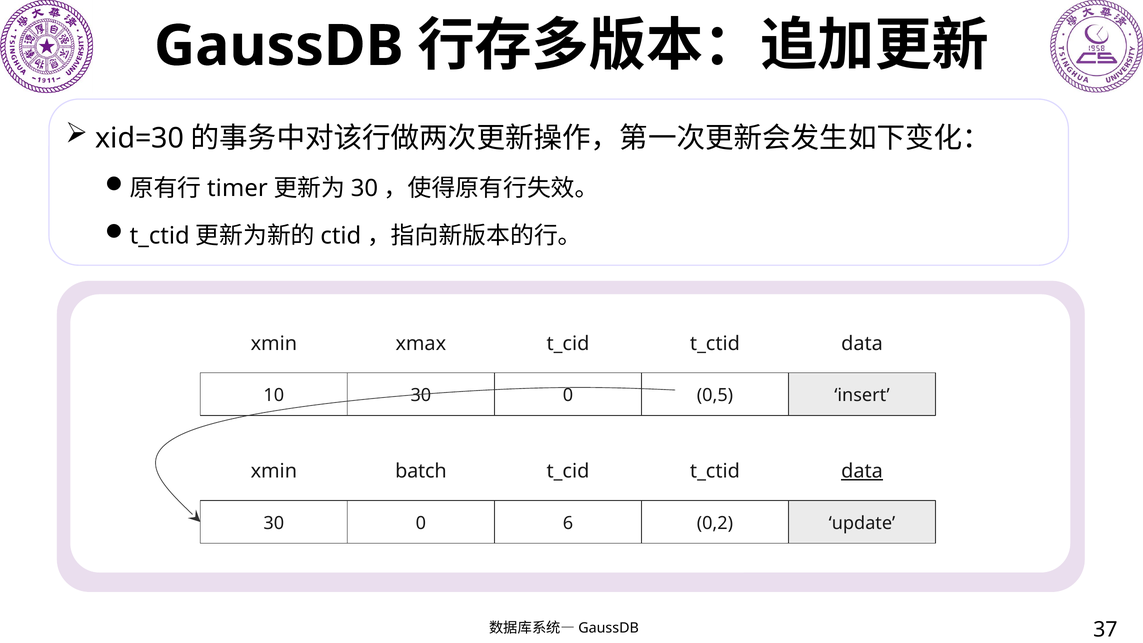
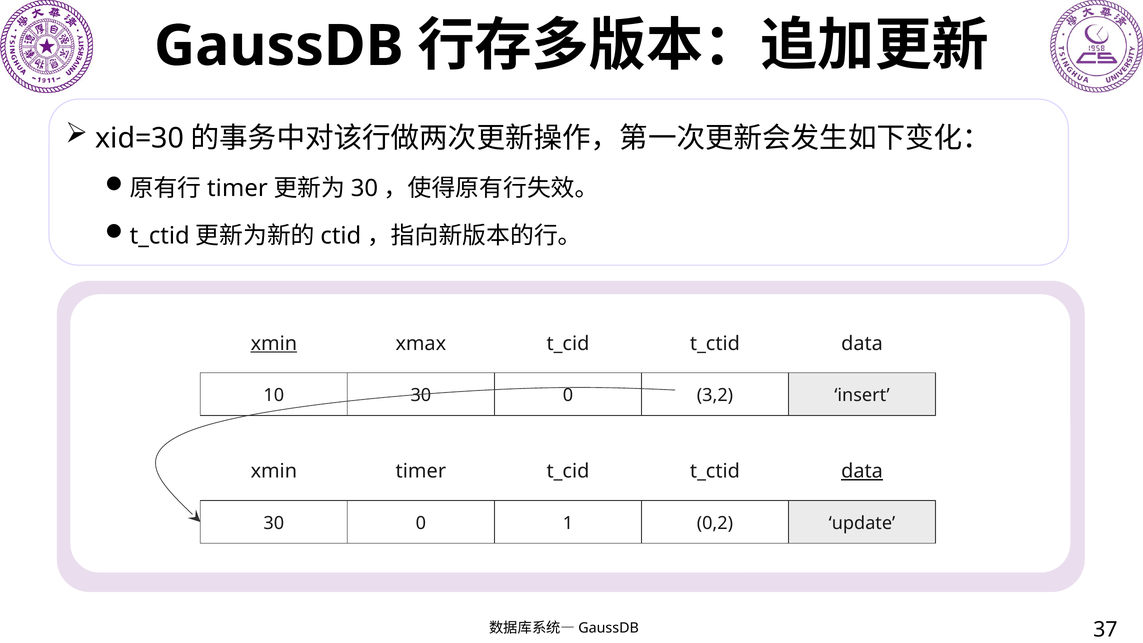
xmin at (274, 343) underline: none -> present
0,5: 0,5 -> 3,2
xmin batch: batch -> timer
6: 6 -> 1
